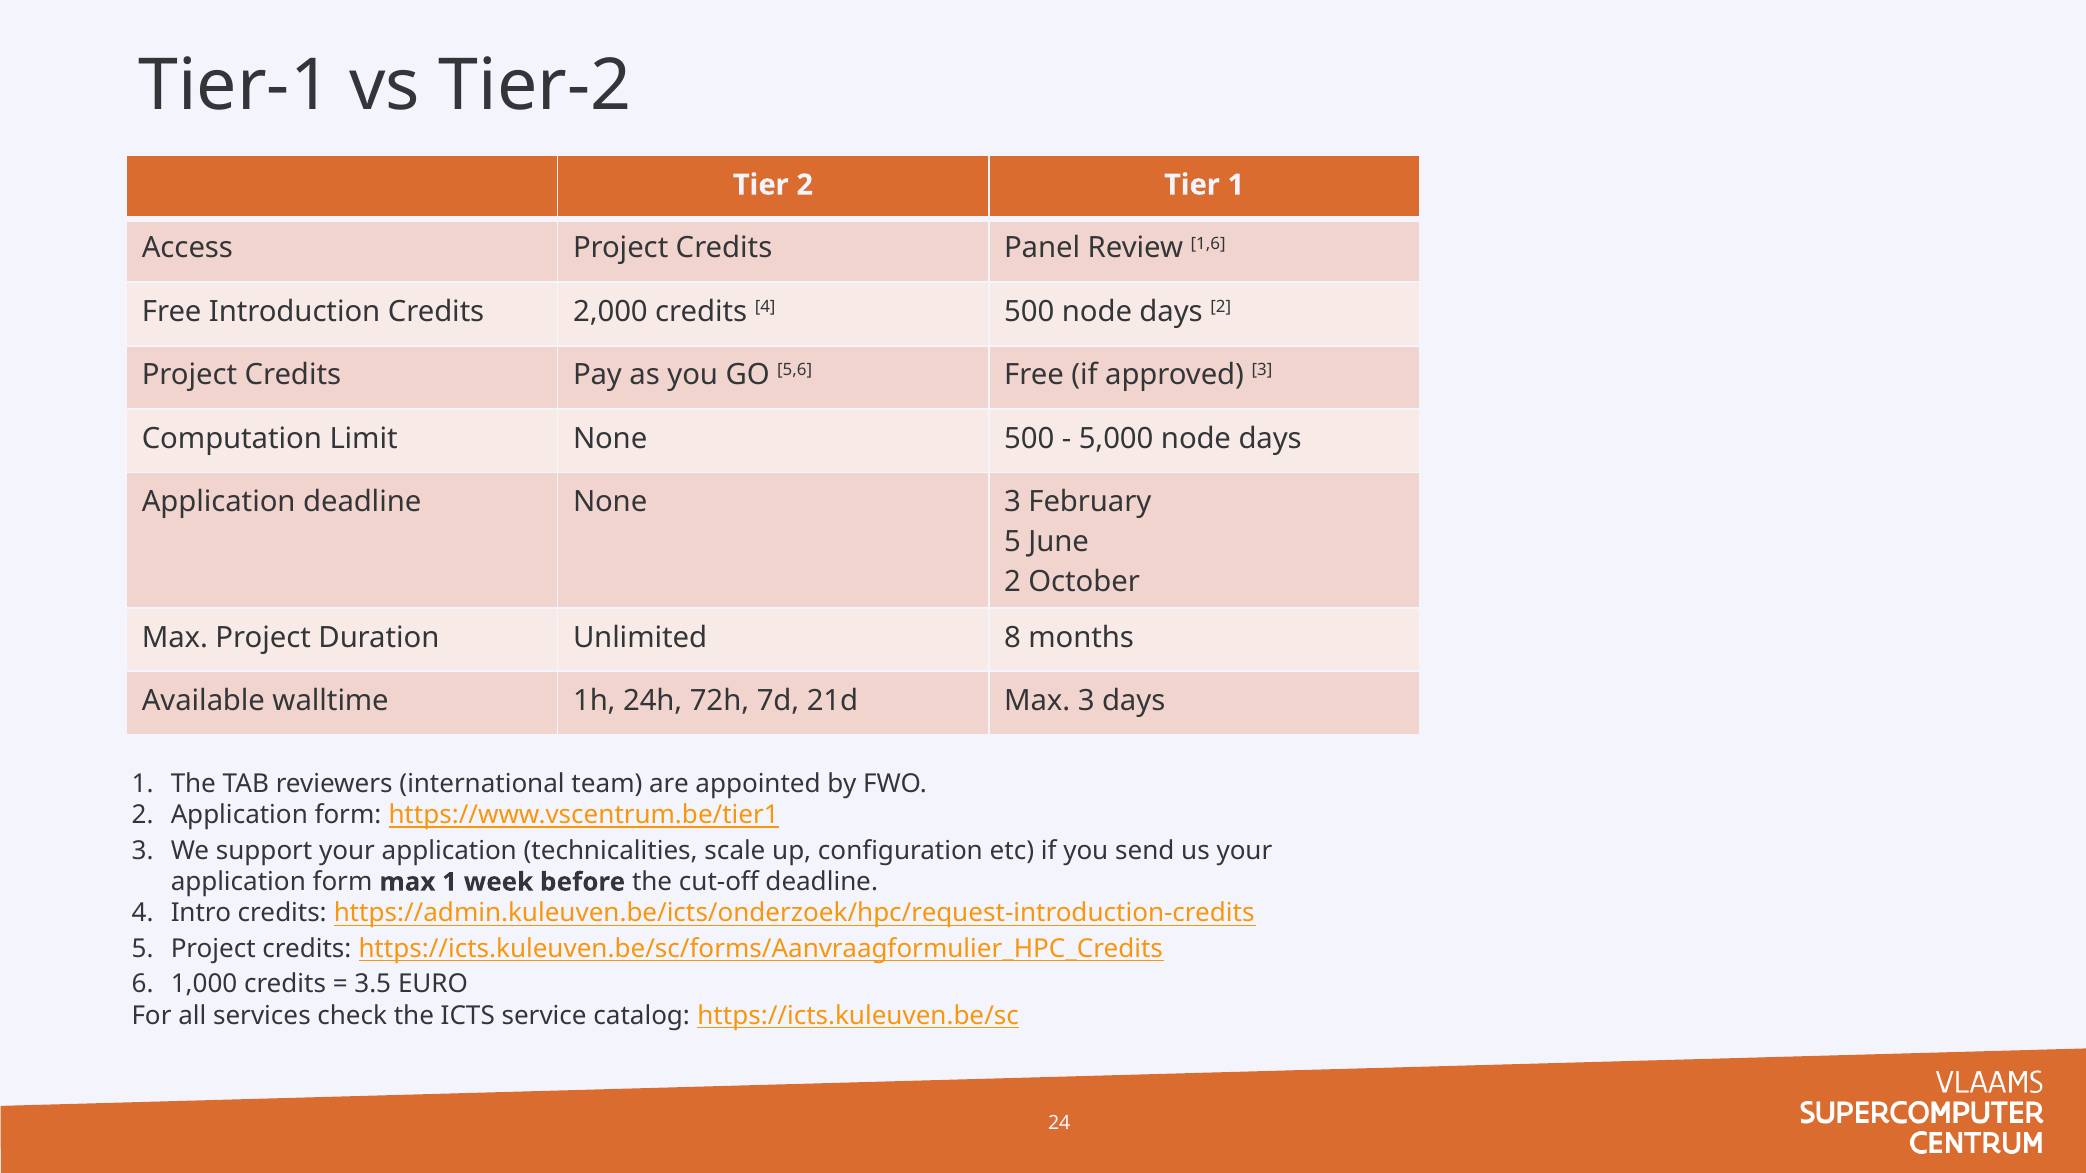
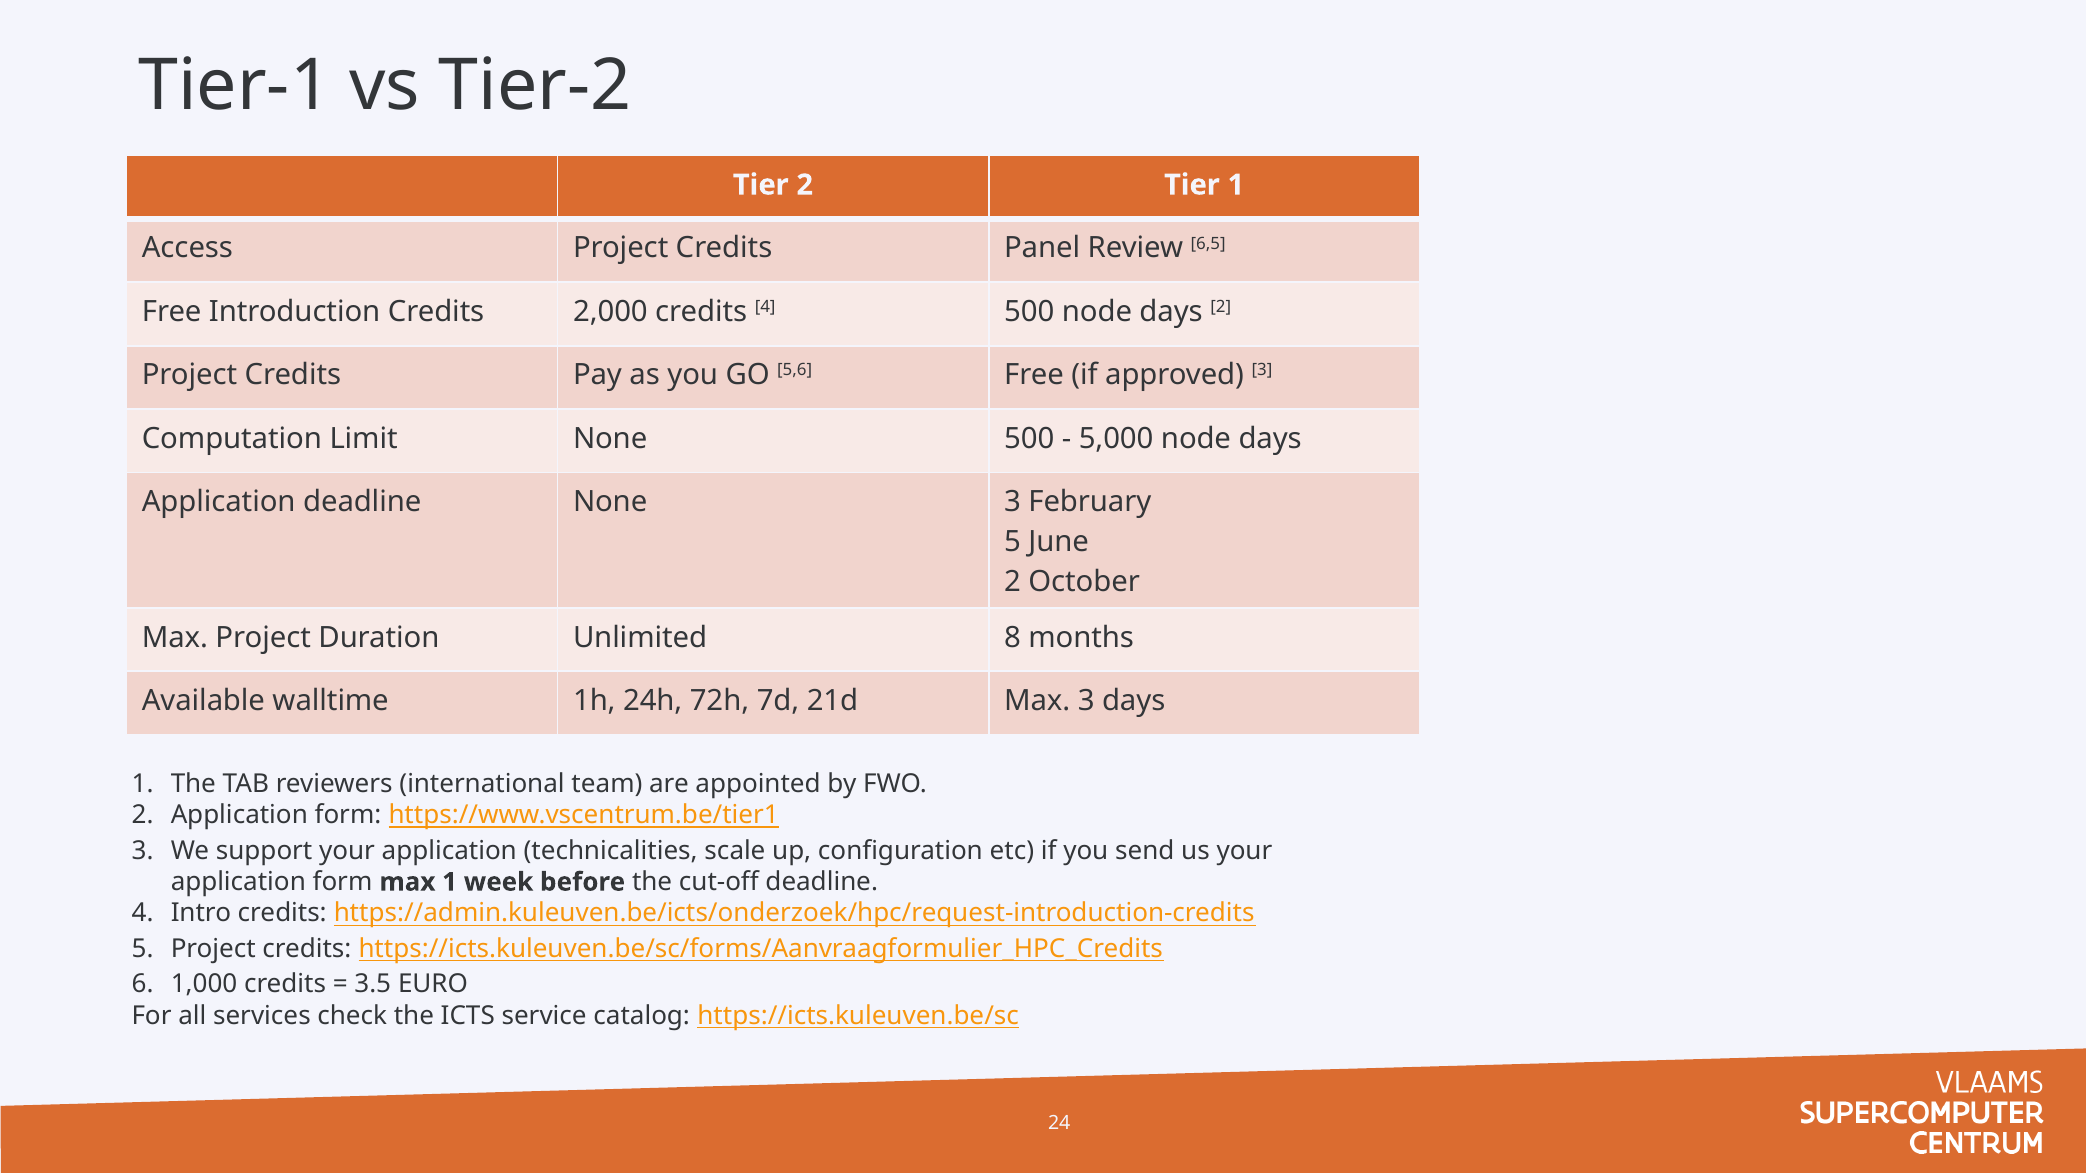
1,6: 1,6 -> 6,5
